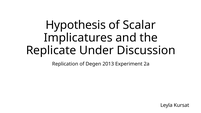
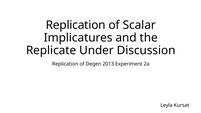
Hypothesis at (76, 25): Hypothesis -> Replication
